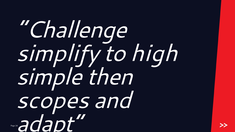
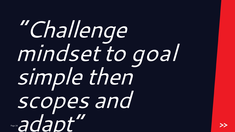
simplify: simplify -> mindset
high: high -> goal
